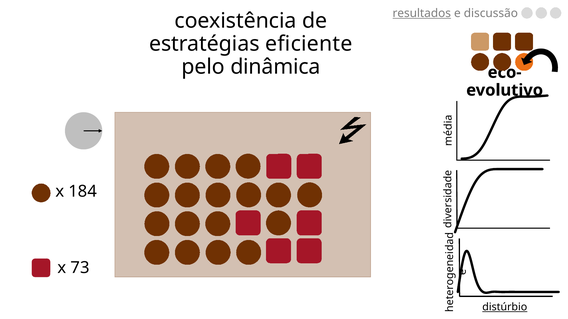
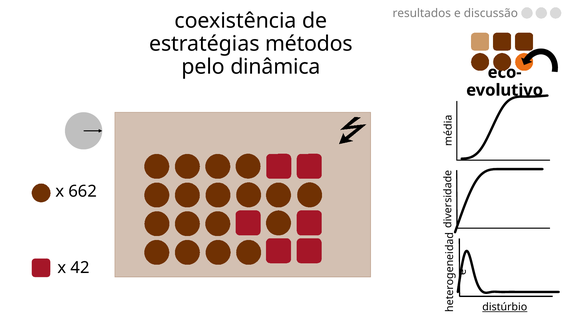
resultados underline: present -> none
eficiente: eficiente -> métodos
184: 184 -> 662
73: 73 -> 42
